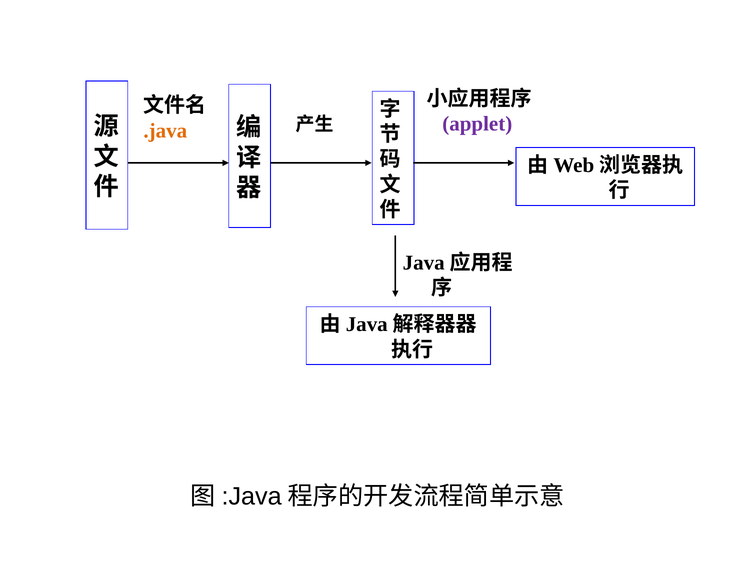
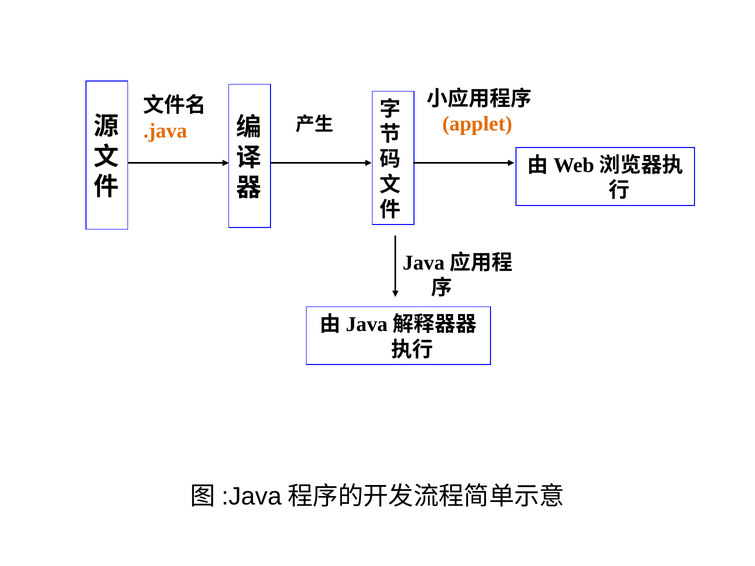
applet colour: purple -> orange
